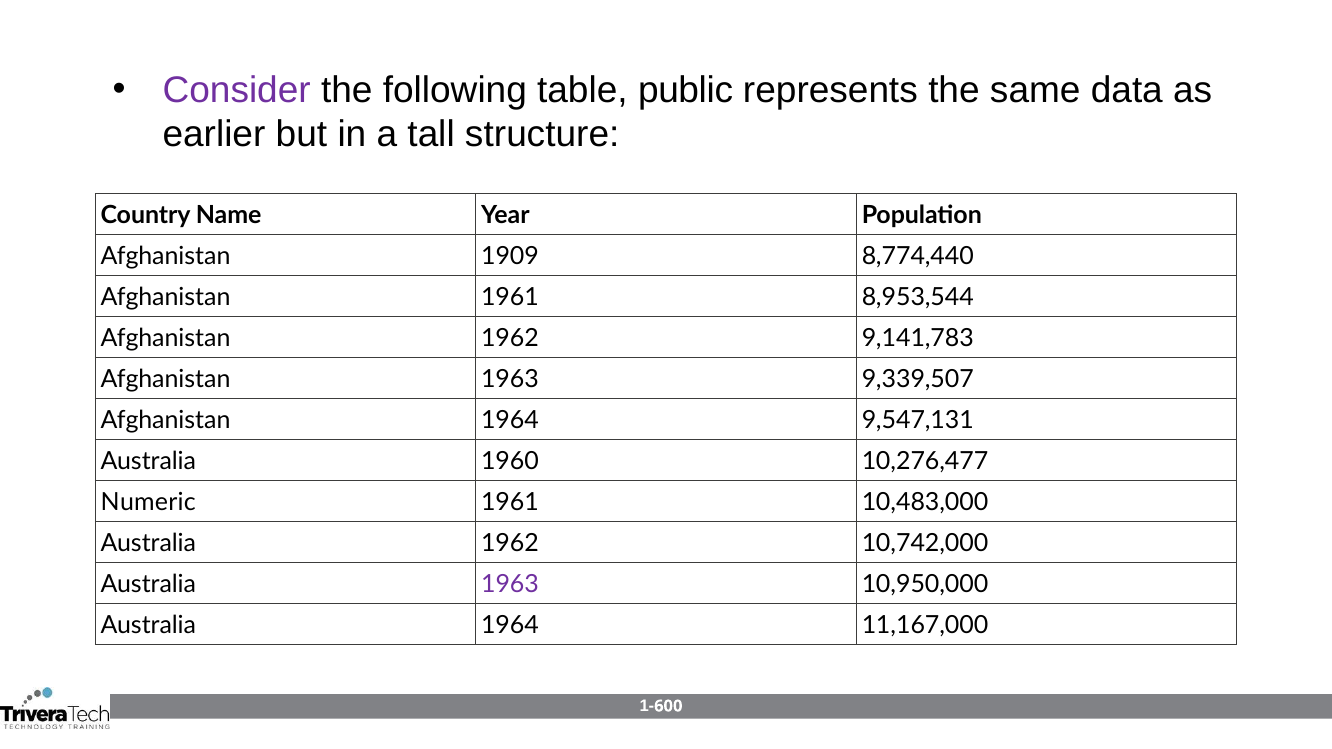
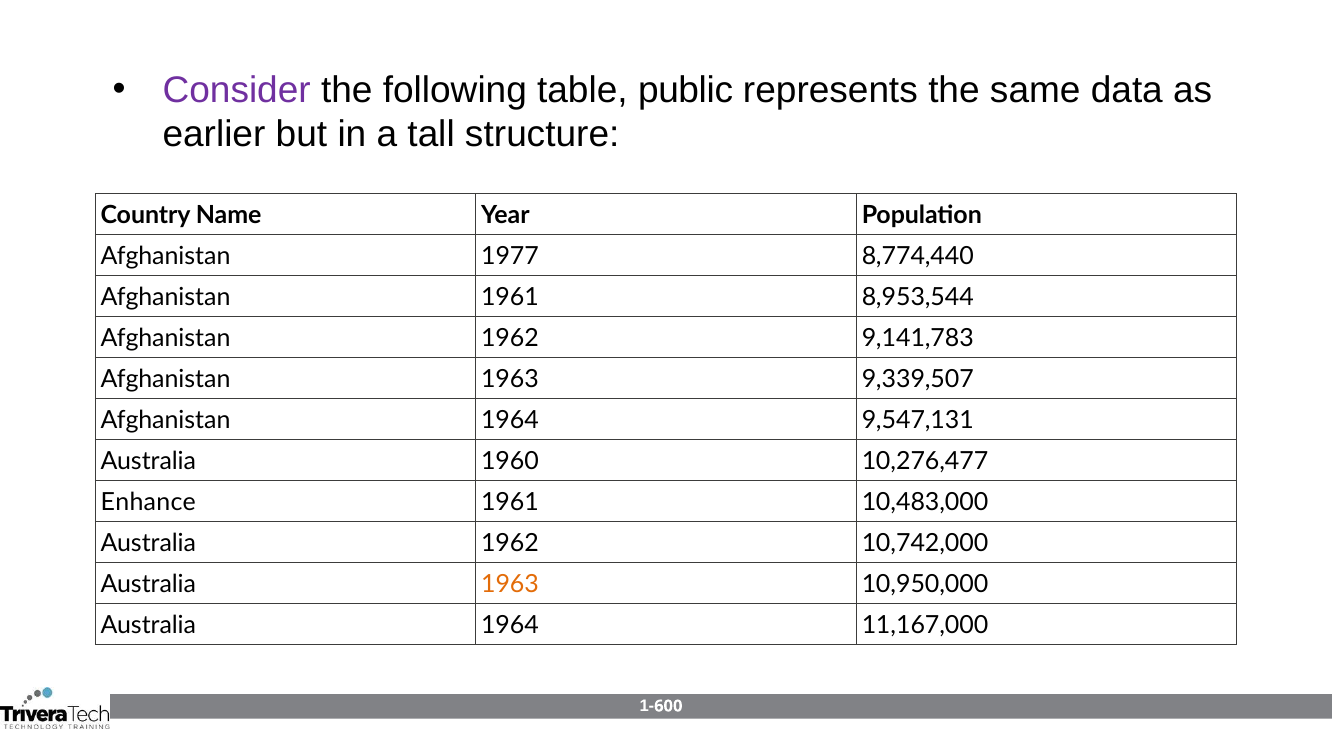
1909: 1909 -> 1977
Numeric: Numeric -> Enhance
1963 at (510, 585) colour: purple -> orange
